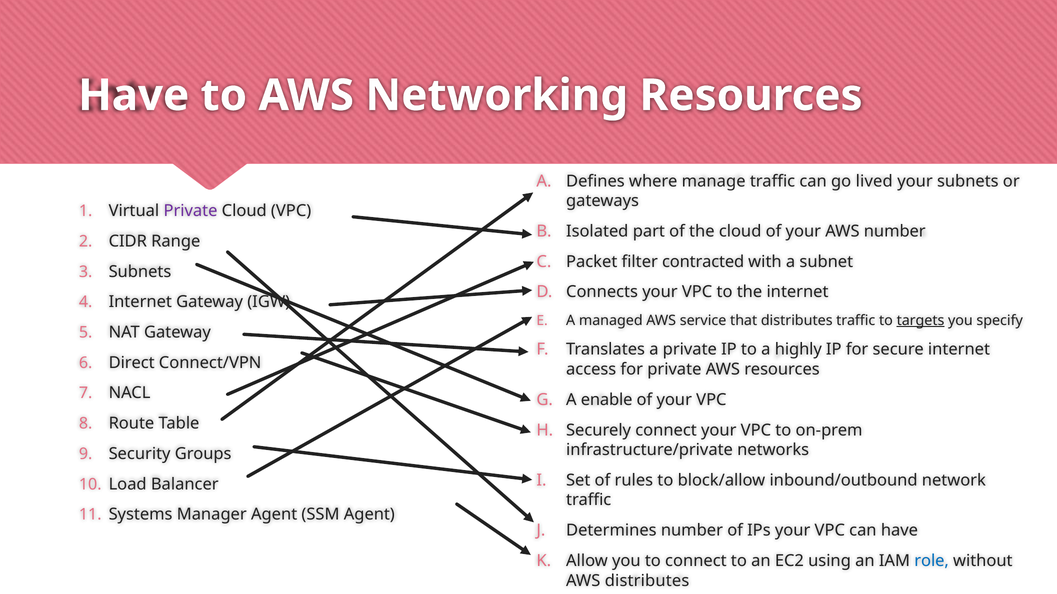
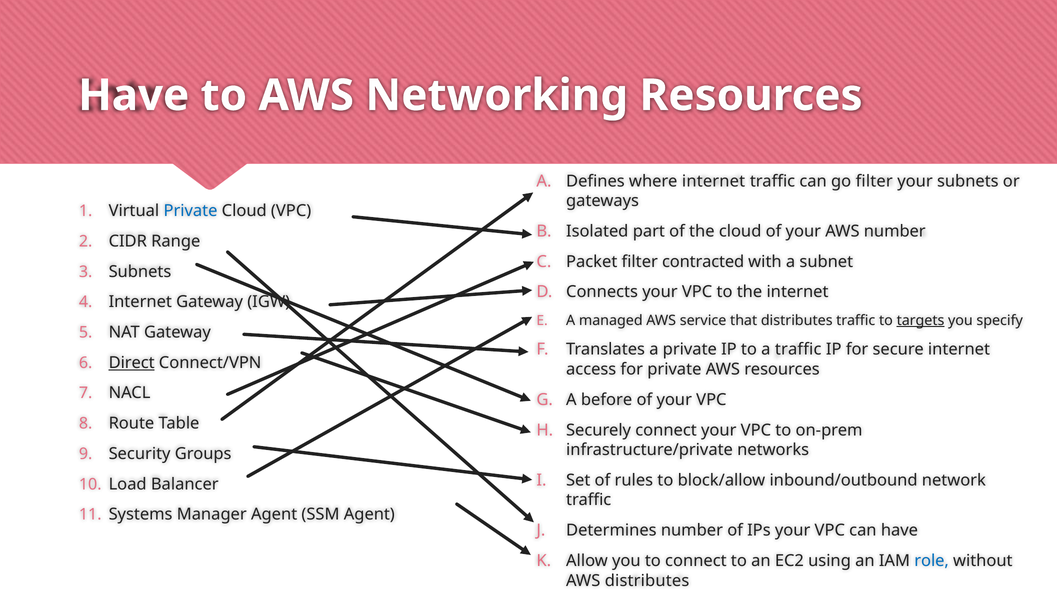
where manage: manage -> internet
go lived: lived -> filter
Private at (191, 211) colour: purple -> blue
a highly: highly -> traffic
Direct underline: none -> present
enable: enable -> before
